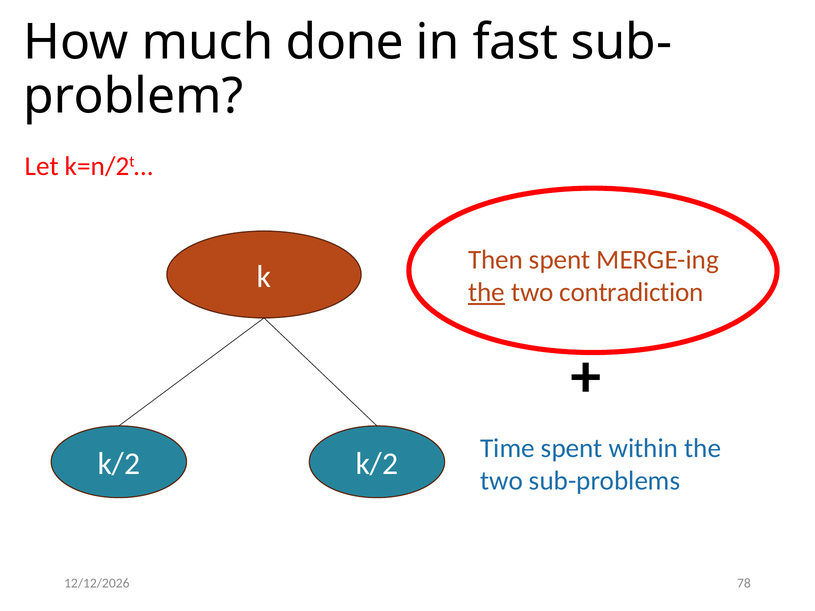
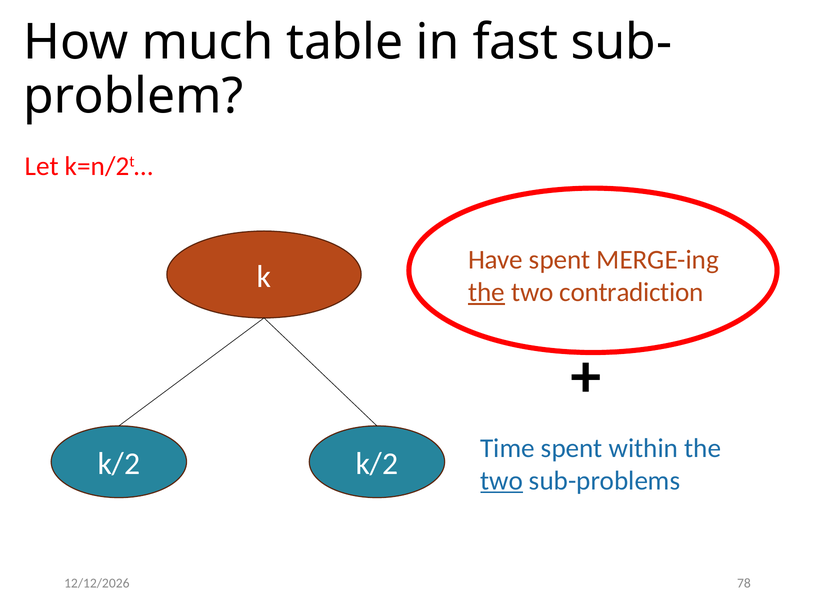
done: done -> table
Then: Then -> Have
two at (502, 481) underline: none -> present
